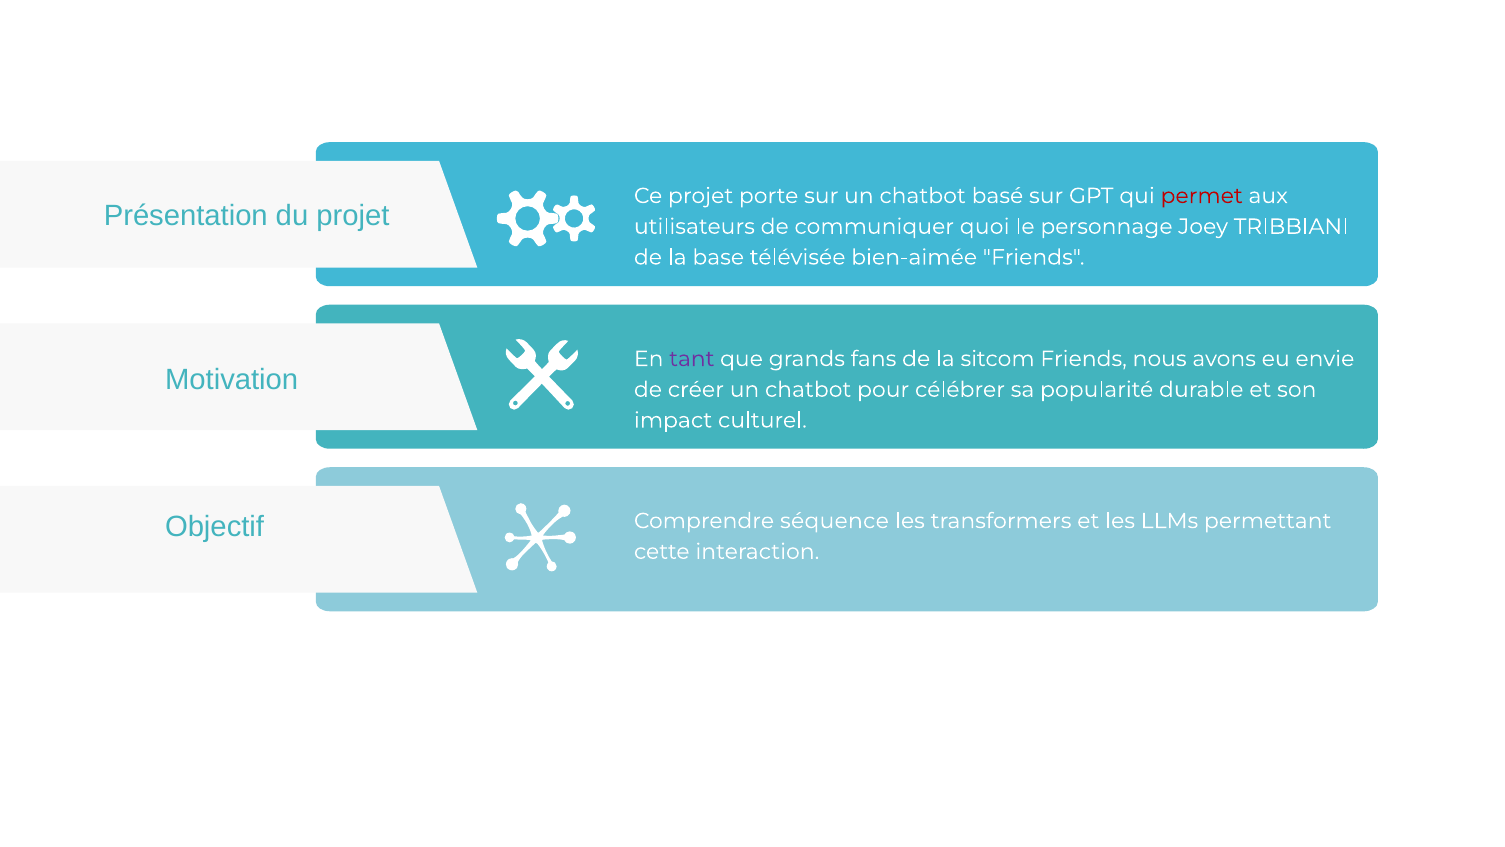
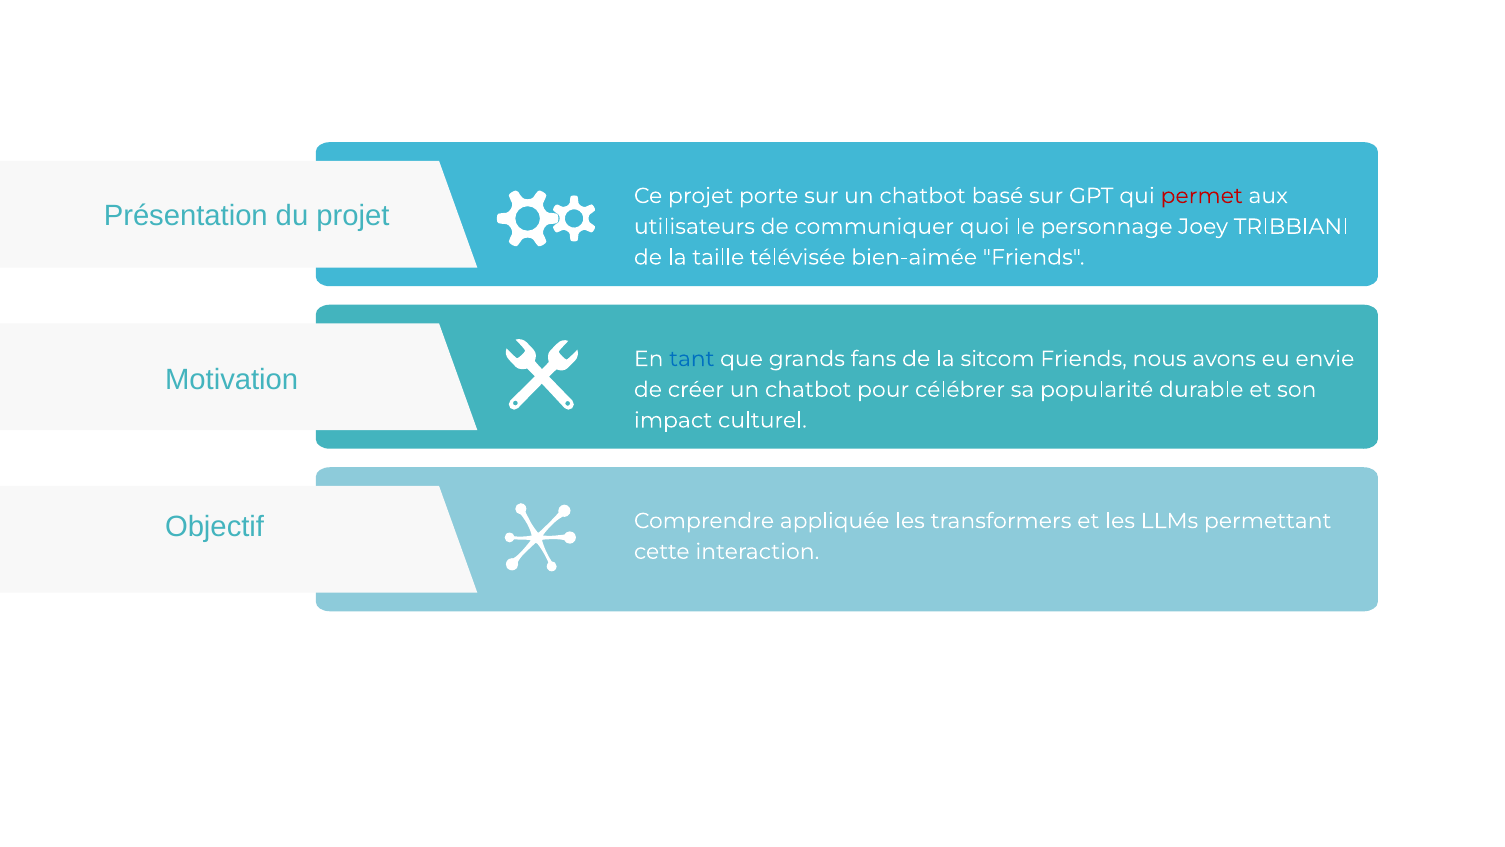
base: base -> taille
tant colour: purple -> blue
séquence: séquence -> appliquée
